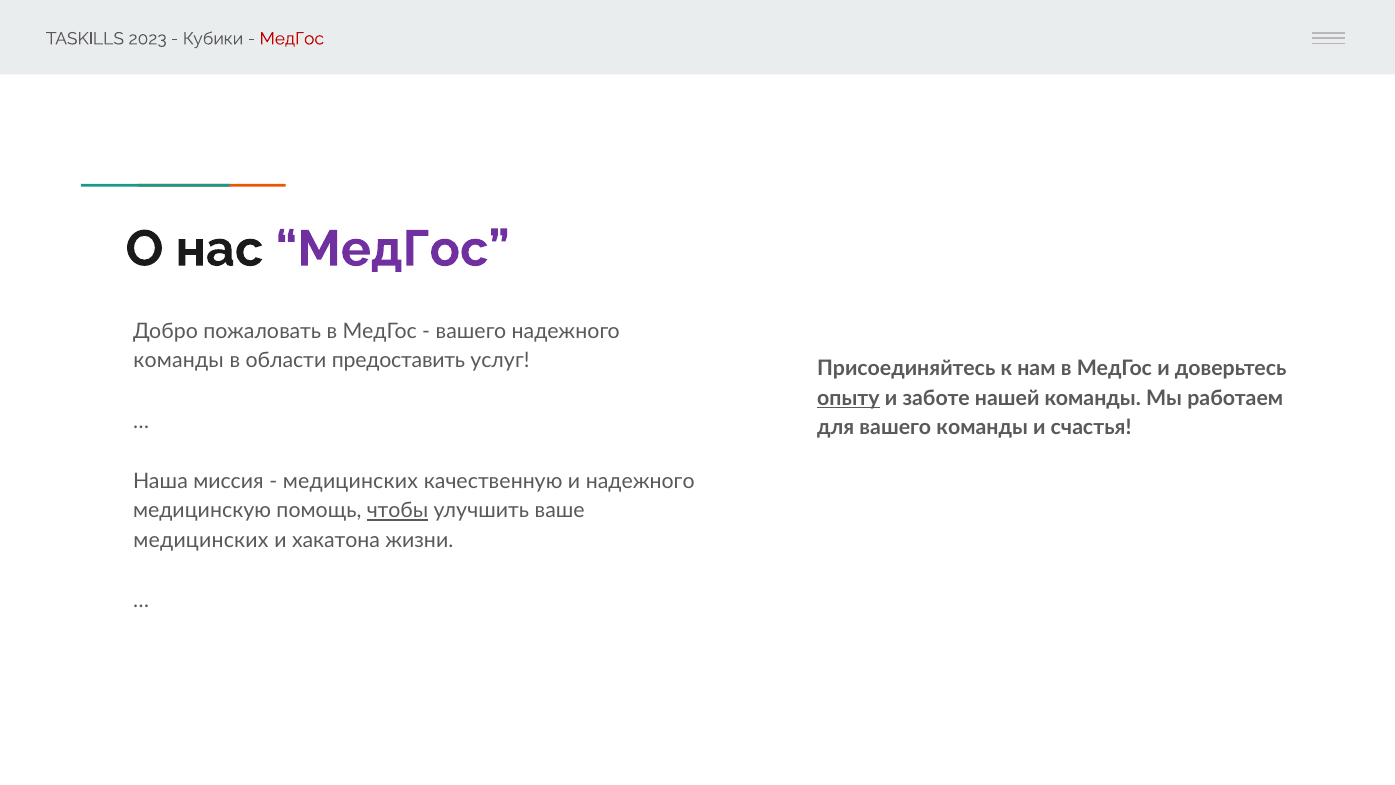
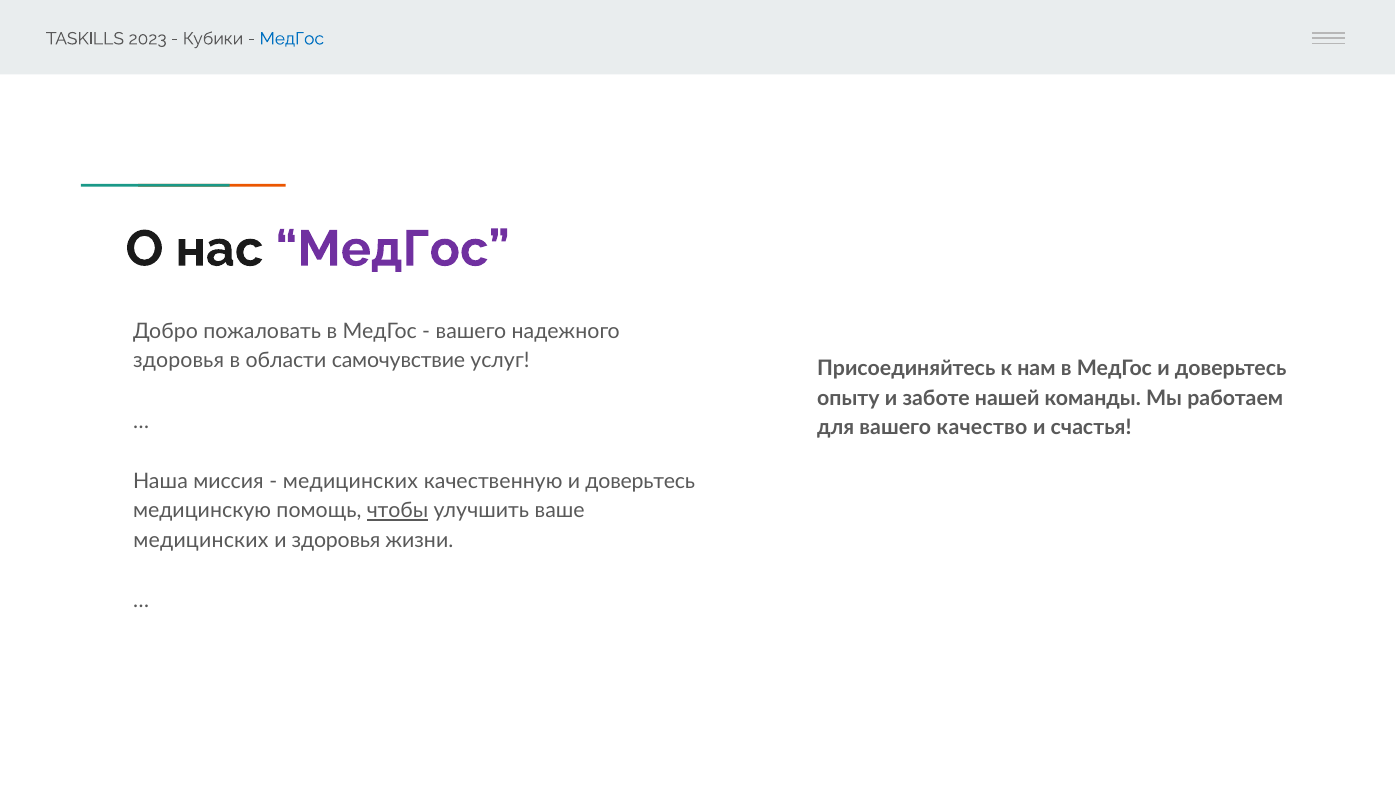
МедГос at (292, 39) colour: red -> blue
команды at (179, 361): команды -> здоровья
предоставить: предоставить -> самочувствие
опыту underline: present -> none
вашего команды: команды -> качество
качественную и надежного: надежного -> доверьтесь
и хакатона: хакатона -> здоровья
